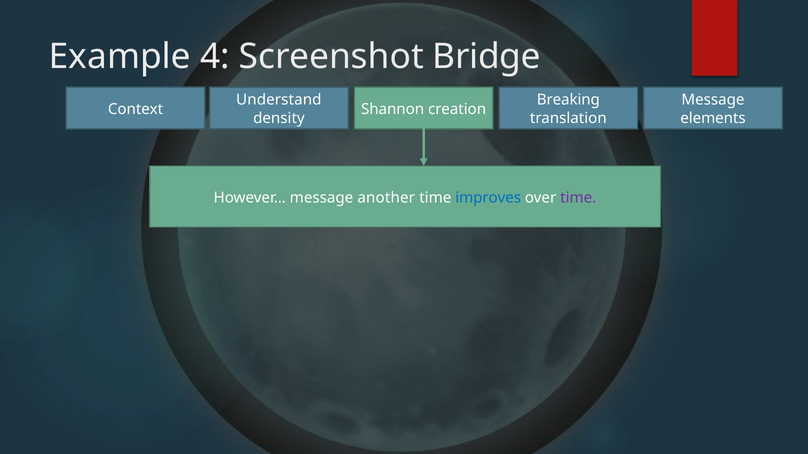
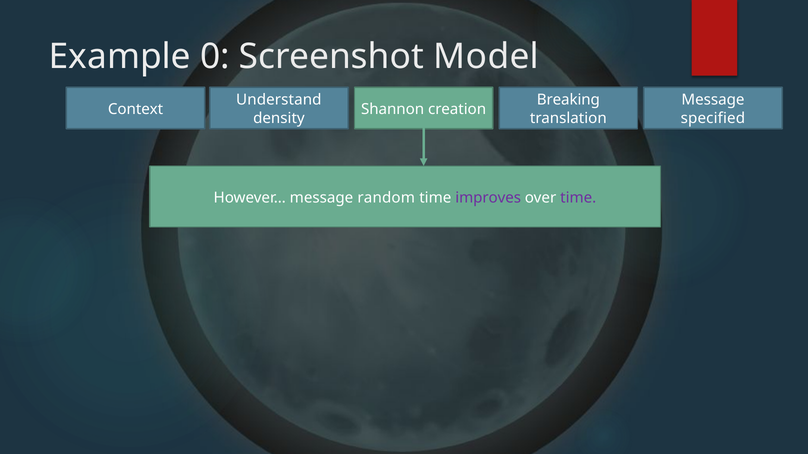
4: 4 -> 0
Bridge: Bridge -> Model
elements: elements -> specified
another: another -> random
improves colour: blue -> purple
